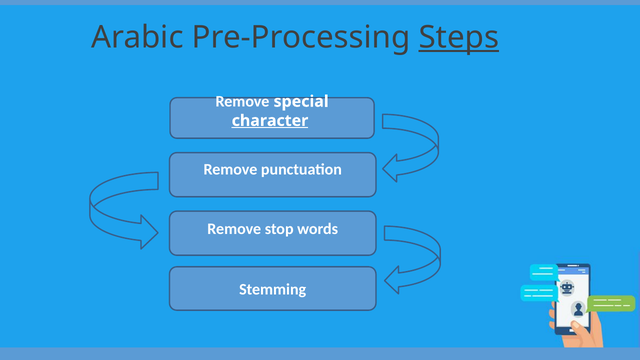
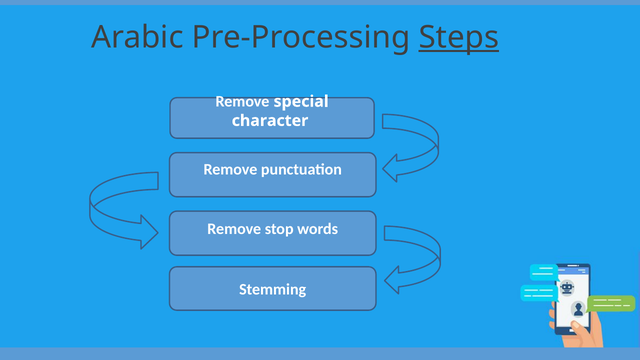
character underline: present -> none
